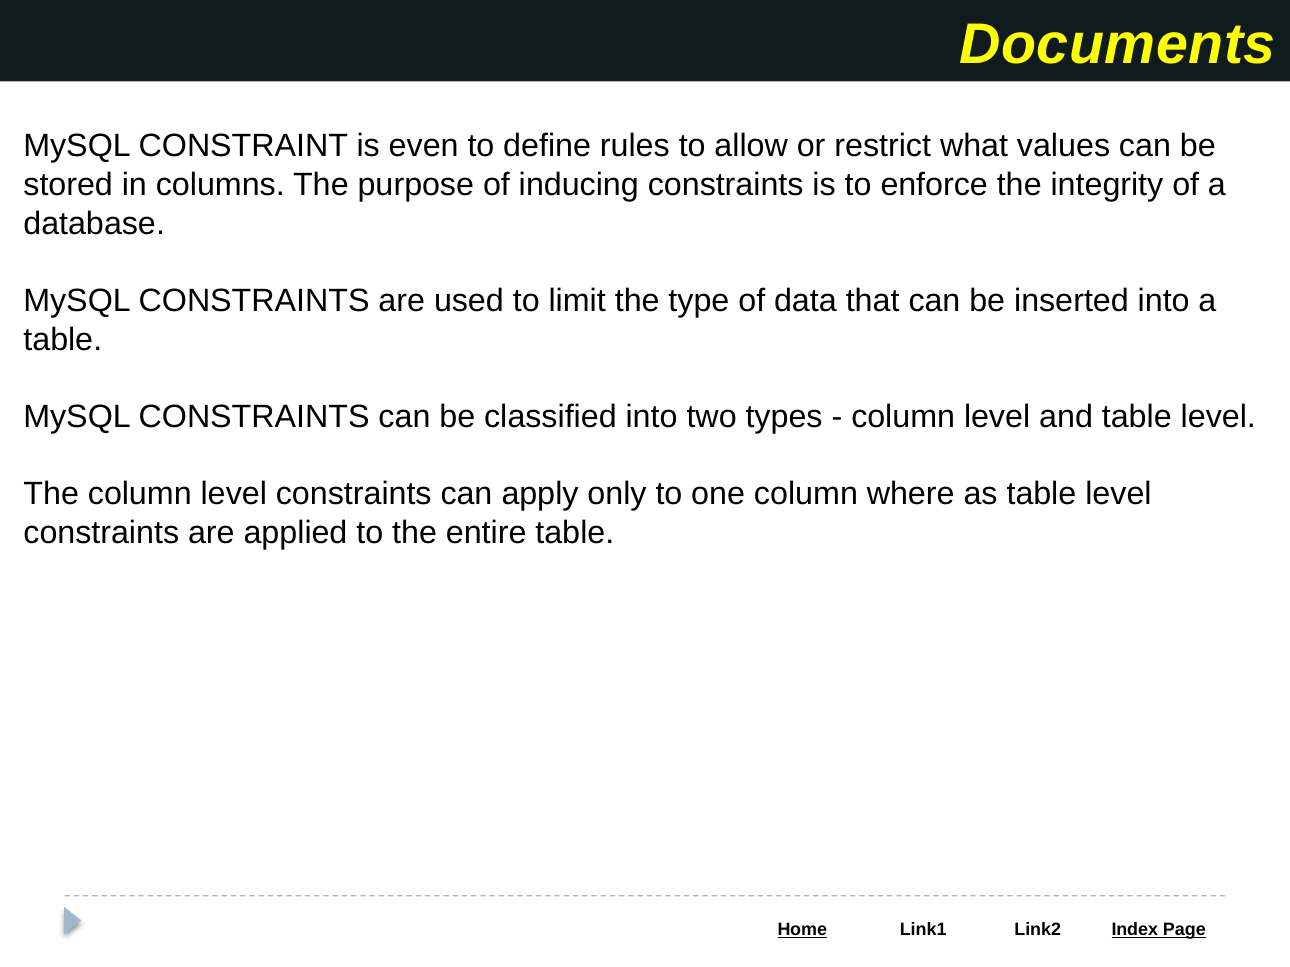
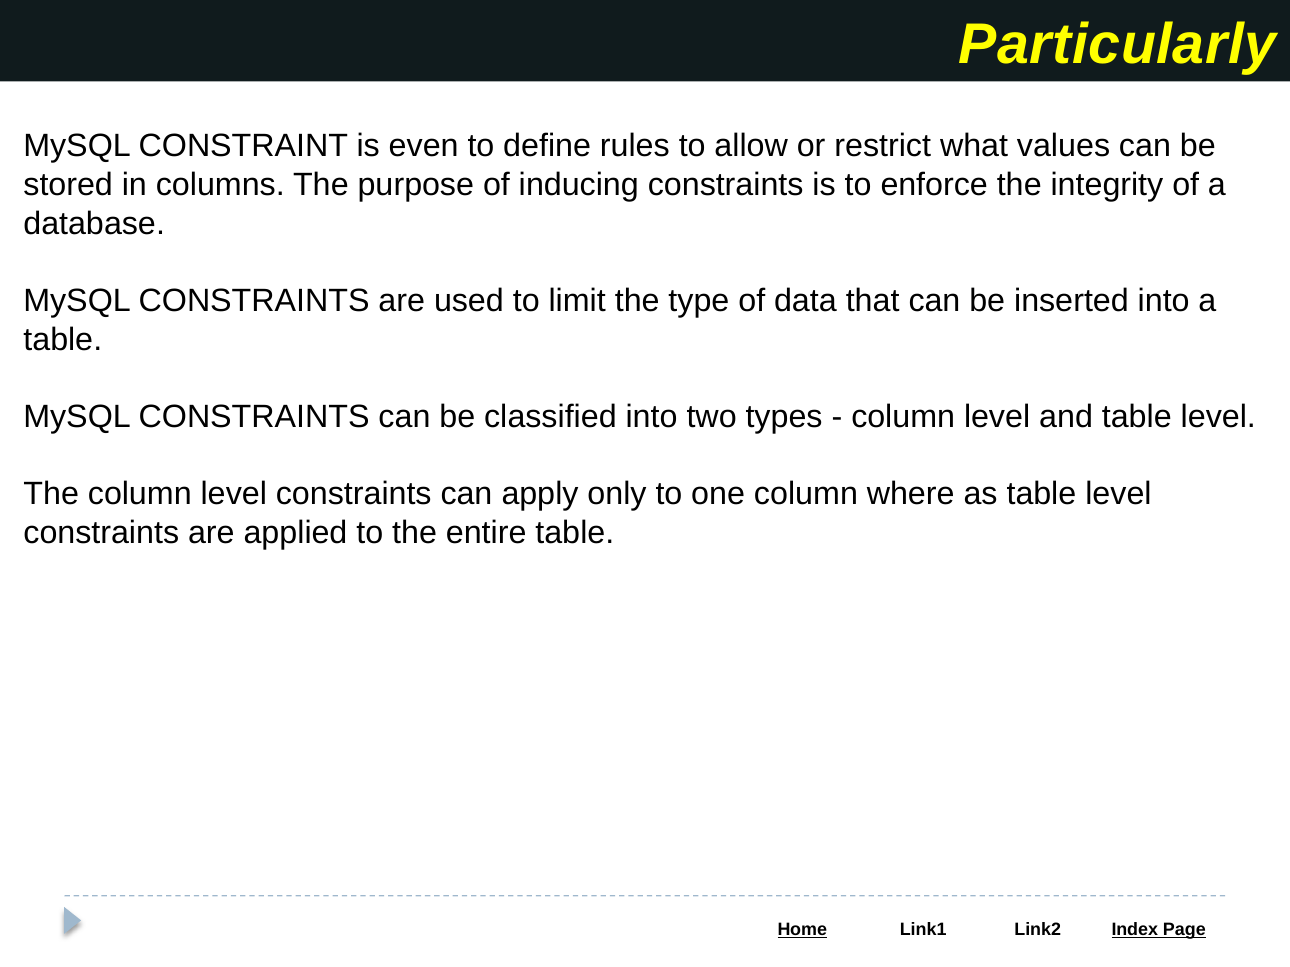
Documents: Documents -> Particularly
